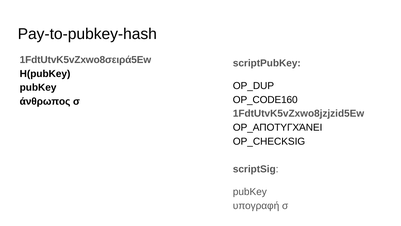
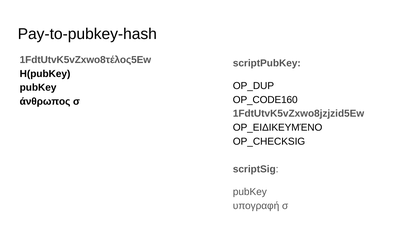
1FdtUtvK5vZxwo8σειρά5Ew: 1FdtUtvK5vZxwo8σειρά5Ew -> 1FdtUtvK5vZxwo8τέλος5Ew
OP_ΑΠΟΤΥΓΧΆΝΕΙ: OP_ΑΠΟΤΥΓΧΆΝΕΙ -> OP_ΕΙΔΙΚΕΥΜΈΝΟ
